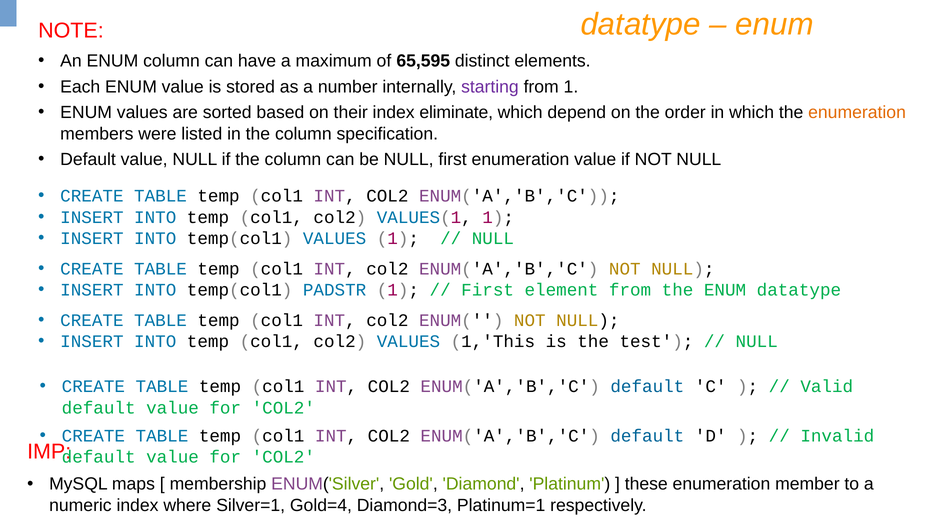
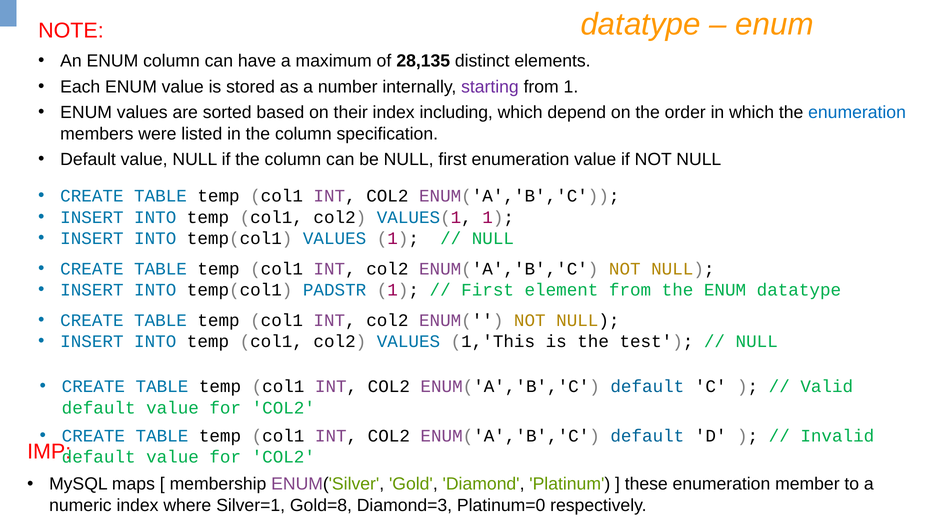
65,595: 65,595 -> 28,135
eliminate: eliminate -> including
enumeration at (857, 113) colour: orange -> blue
Gold=4: Gold=4 -> Gold=8
Platinum=1: Platinum=1 -> Platinum=0
